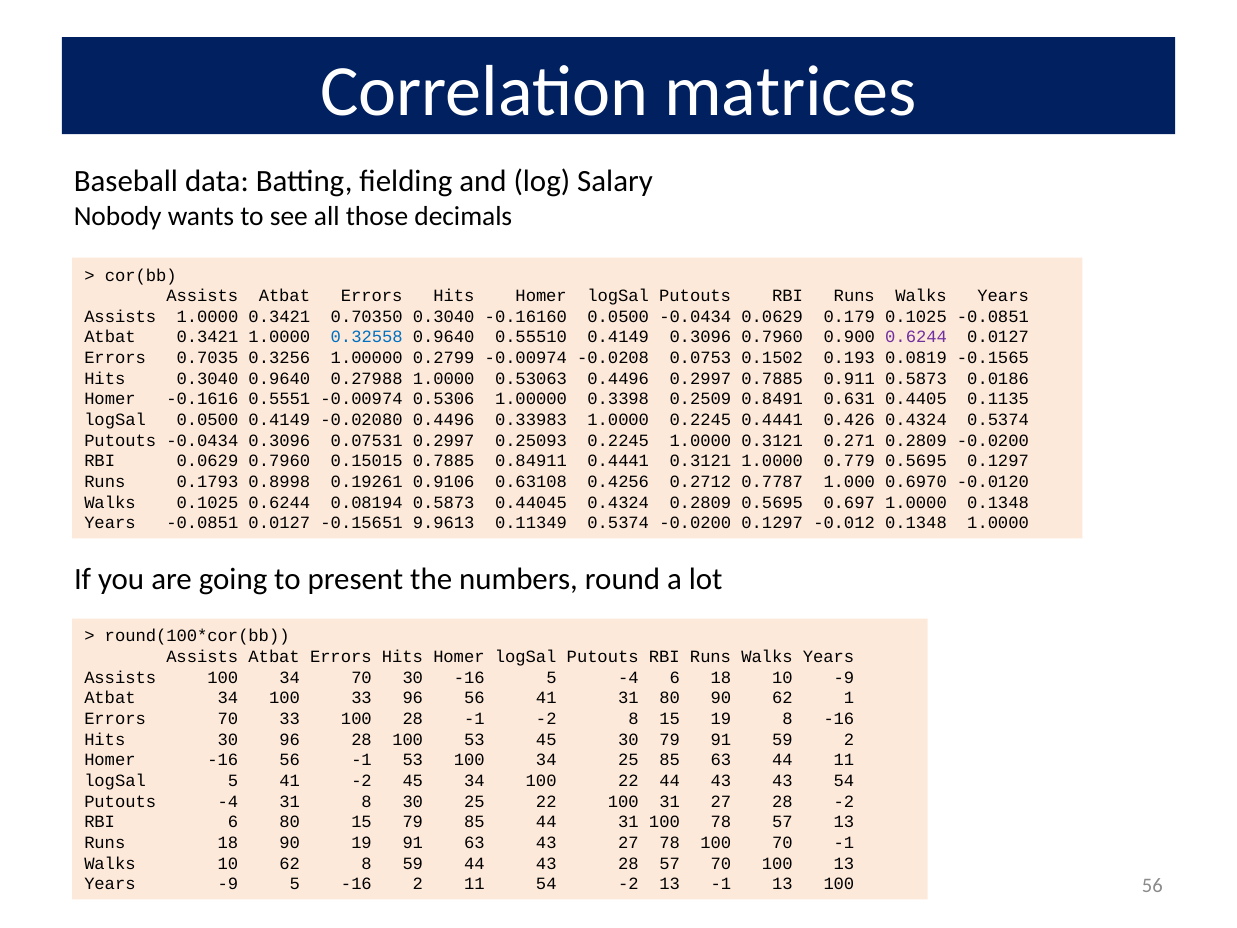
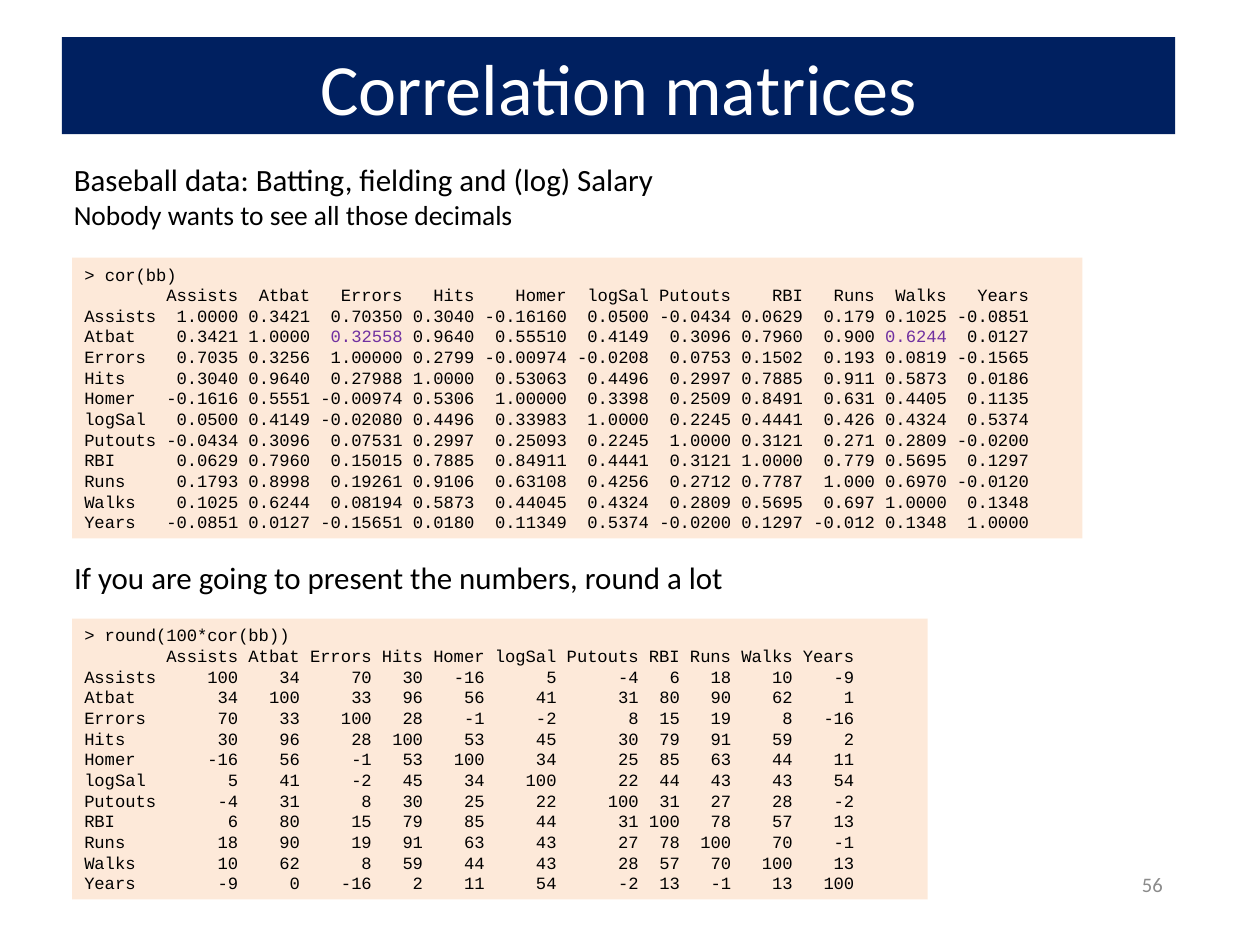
0.32558 colour: blue -> purple
9.9613: 9.9613 -> 0.0180
-9 5: 5 -> 0
